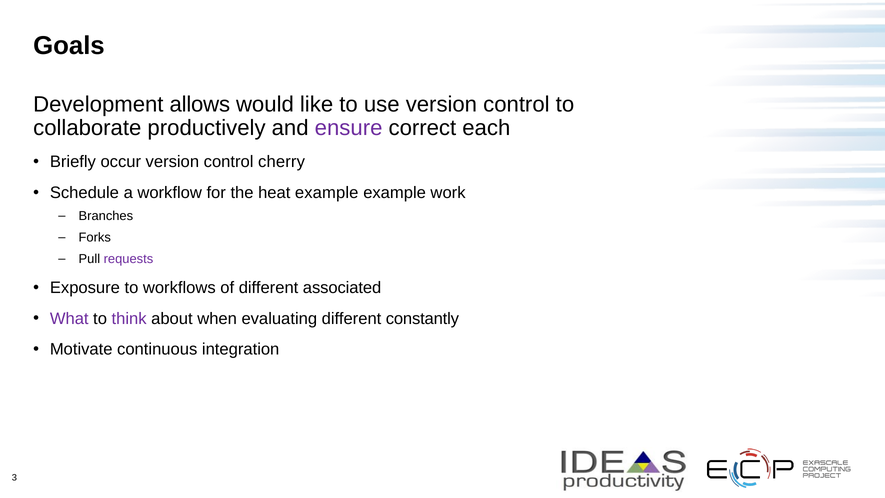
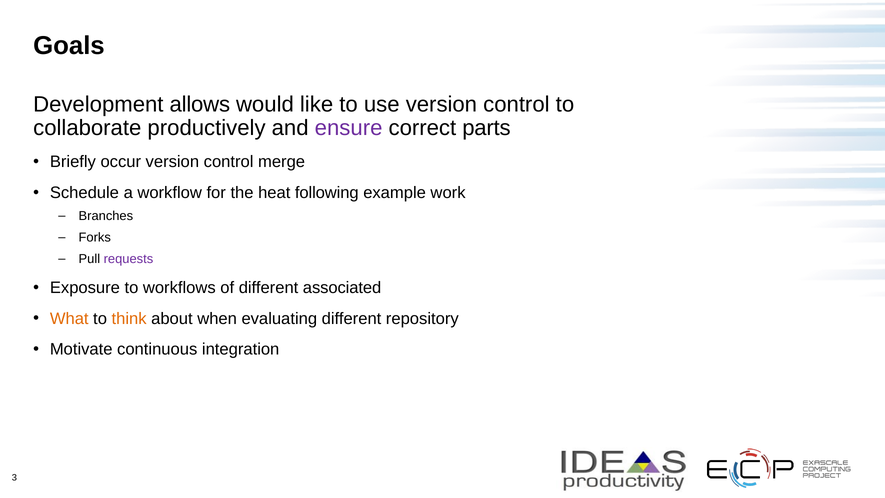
each: each -> parts
cherry: cherry -> merge
heat example: example -> following
What colour: purple -> orange
think colour: purple -> orange
constantly: constantly -> repository
